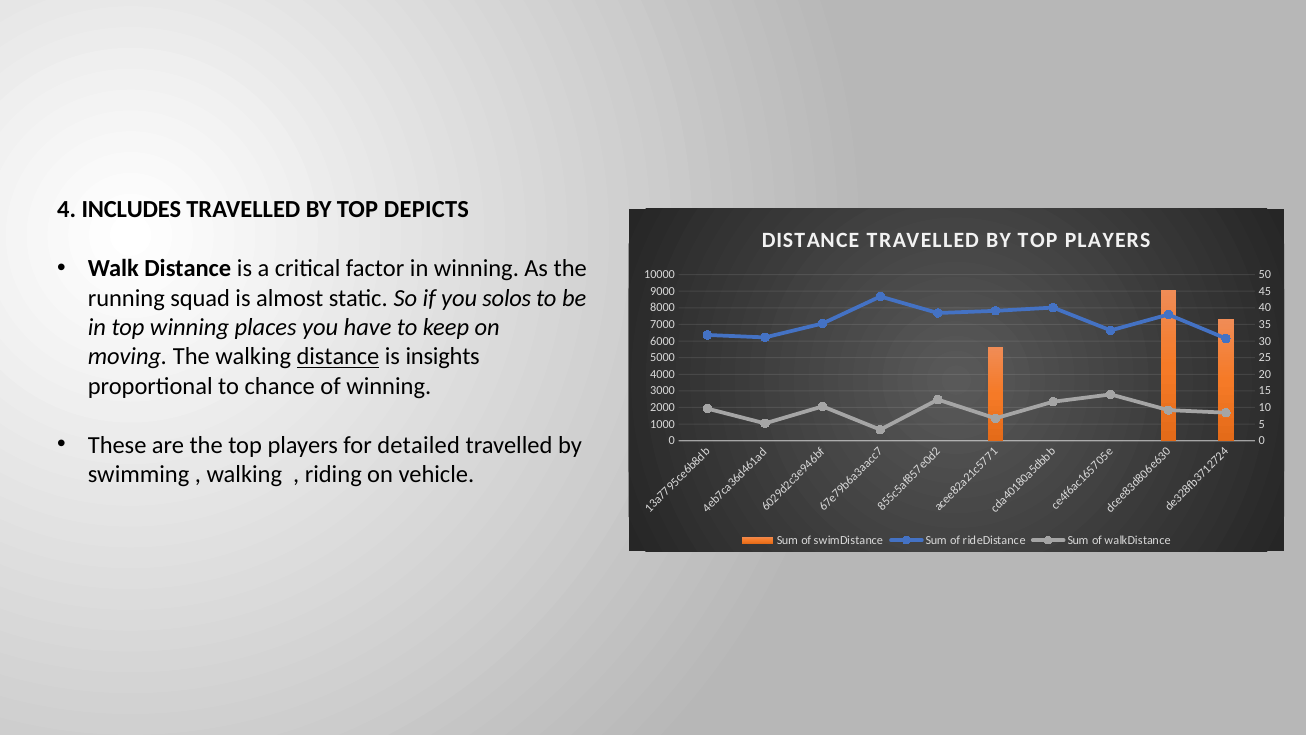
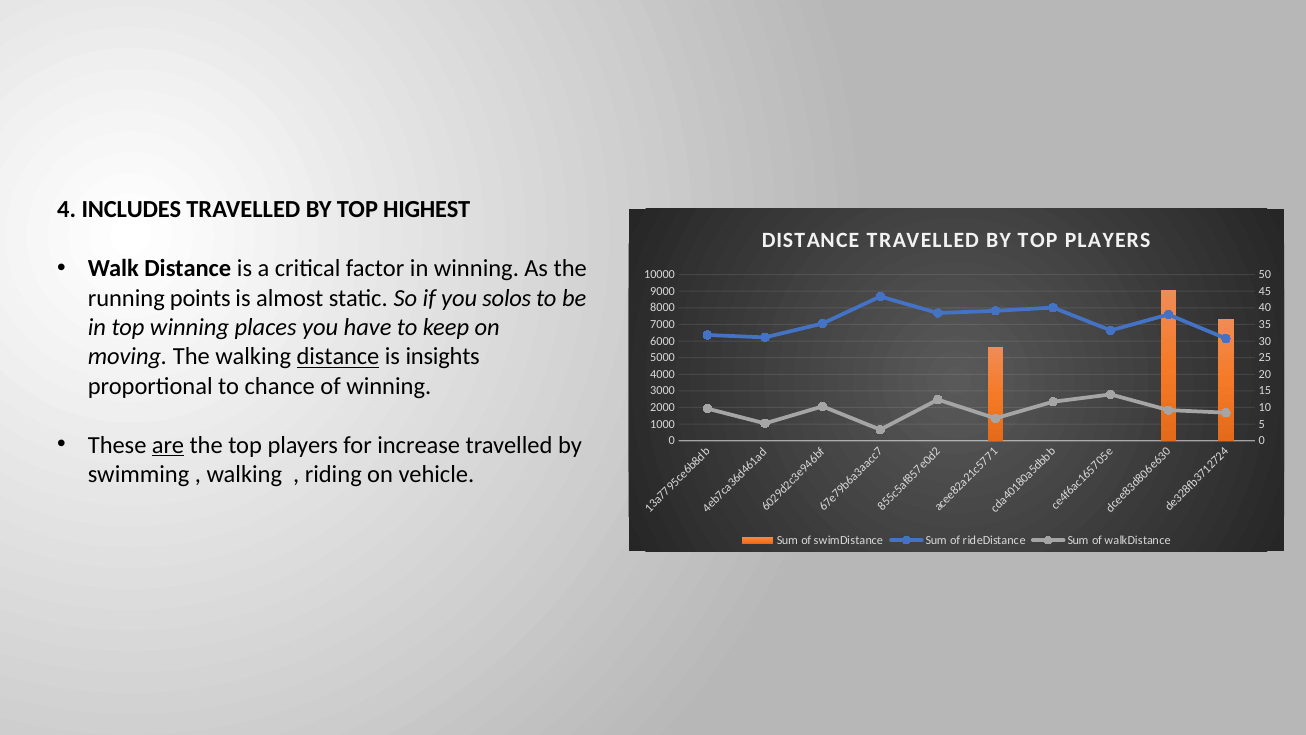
DEPICTS: DEPICTS -> HIGHEST
squad: squad -> points
are underline: none -> present
detailed: detailed -> increase
